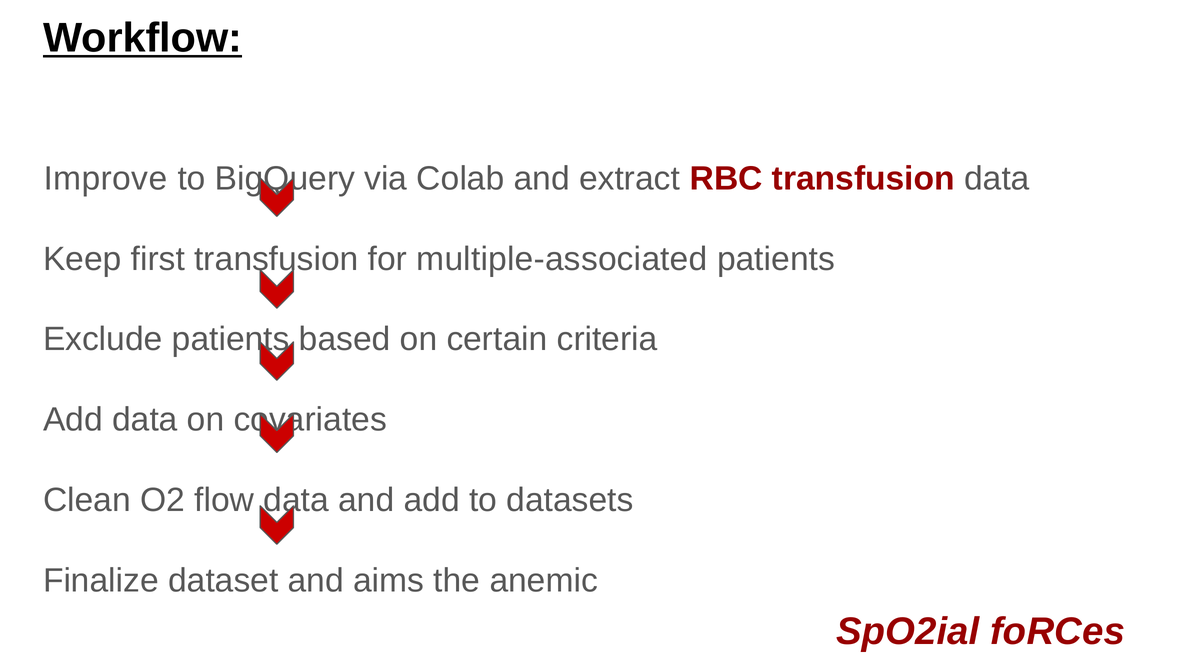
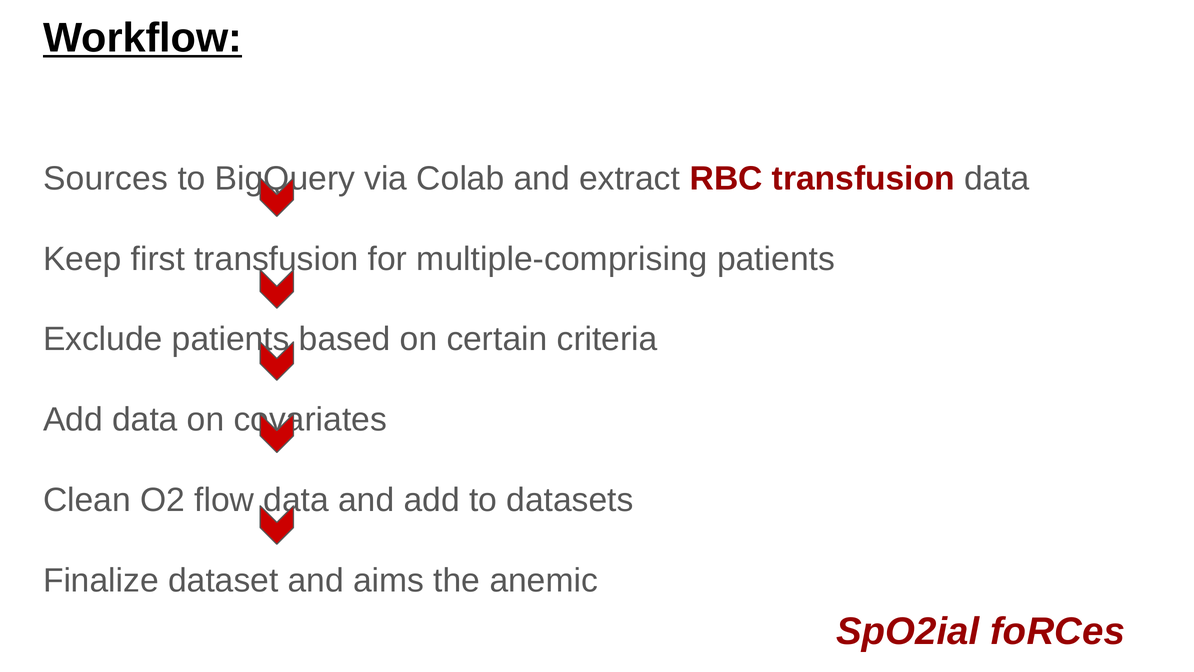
Improve: Improve -> Sources
multiple-associated: multiple-associated -> multiple-comprising
